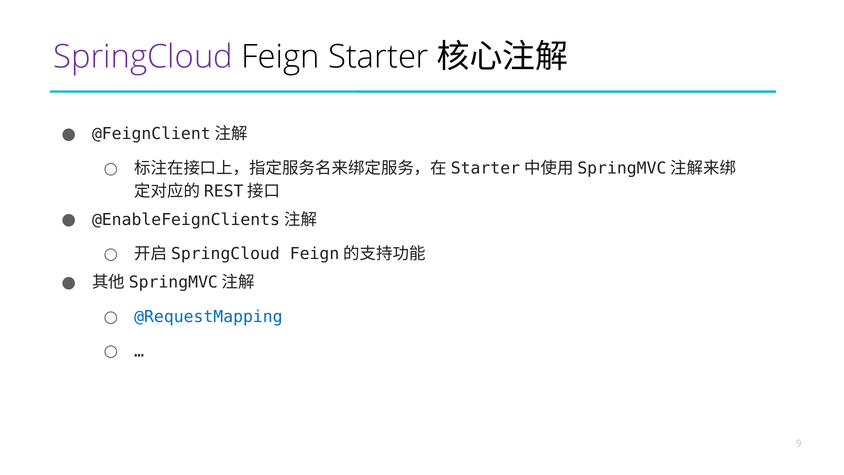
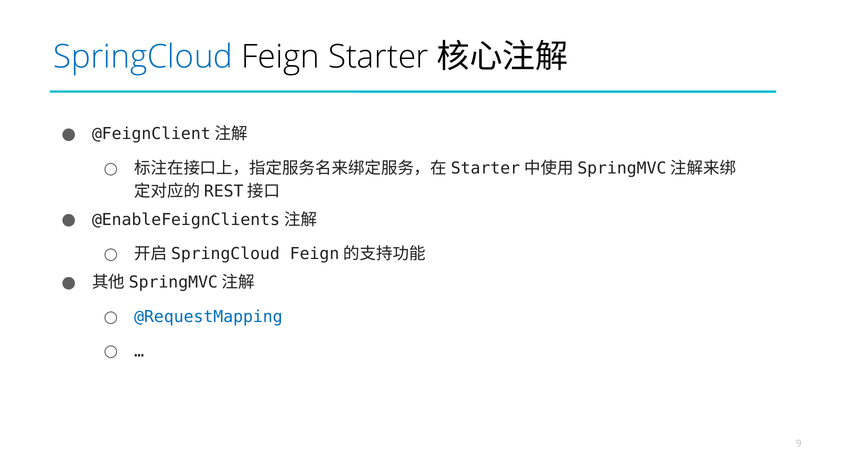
SpringCloud colour: purple -> blue
